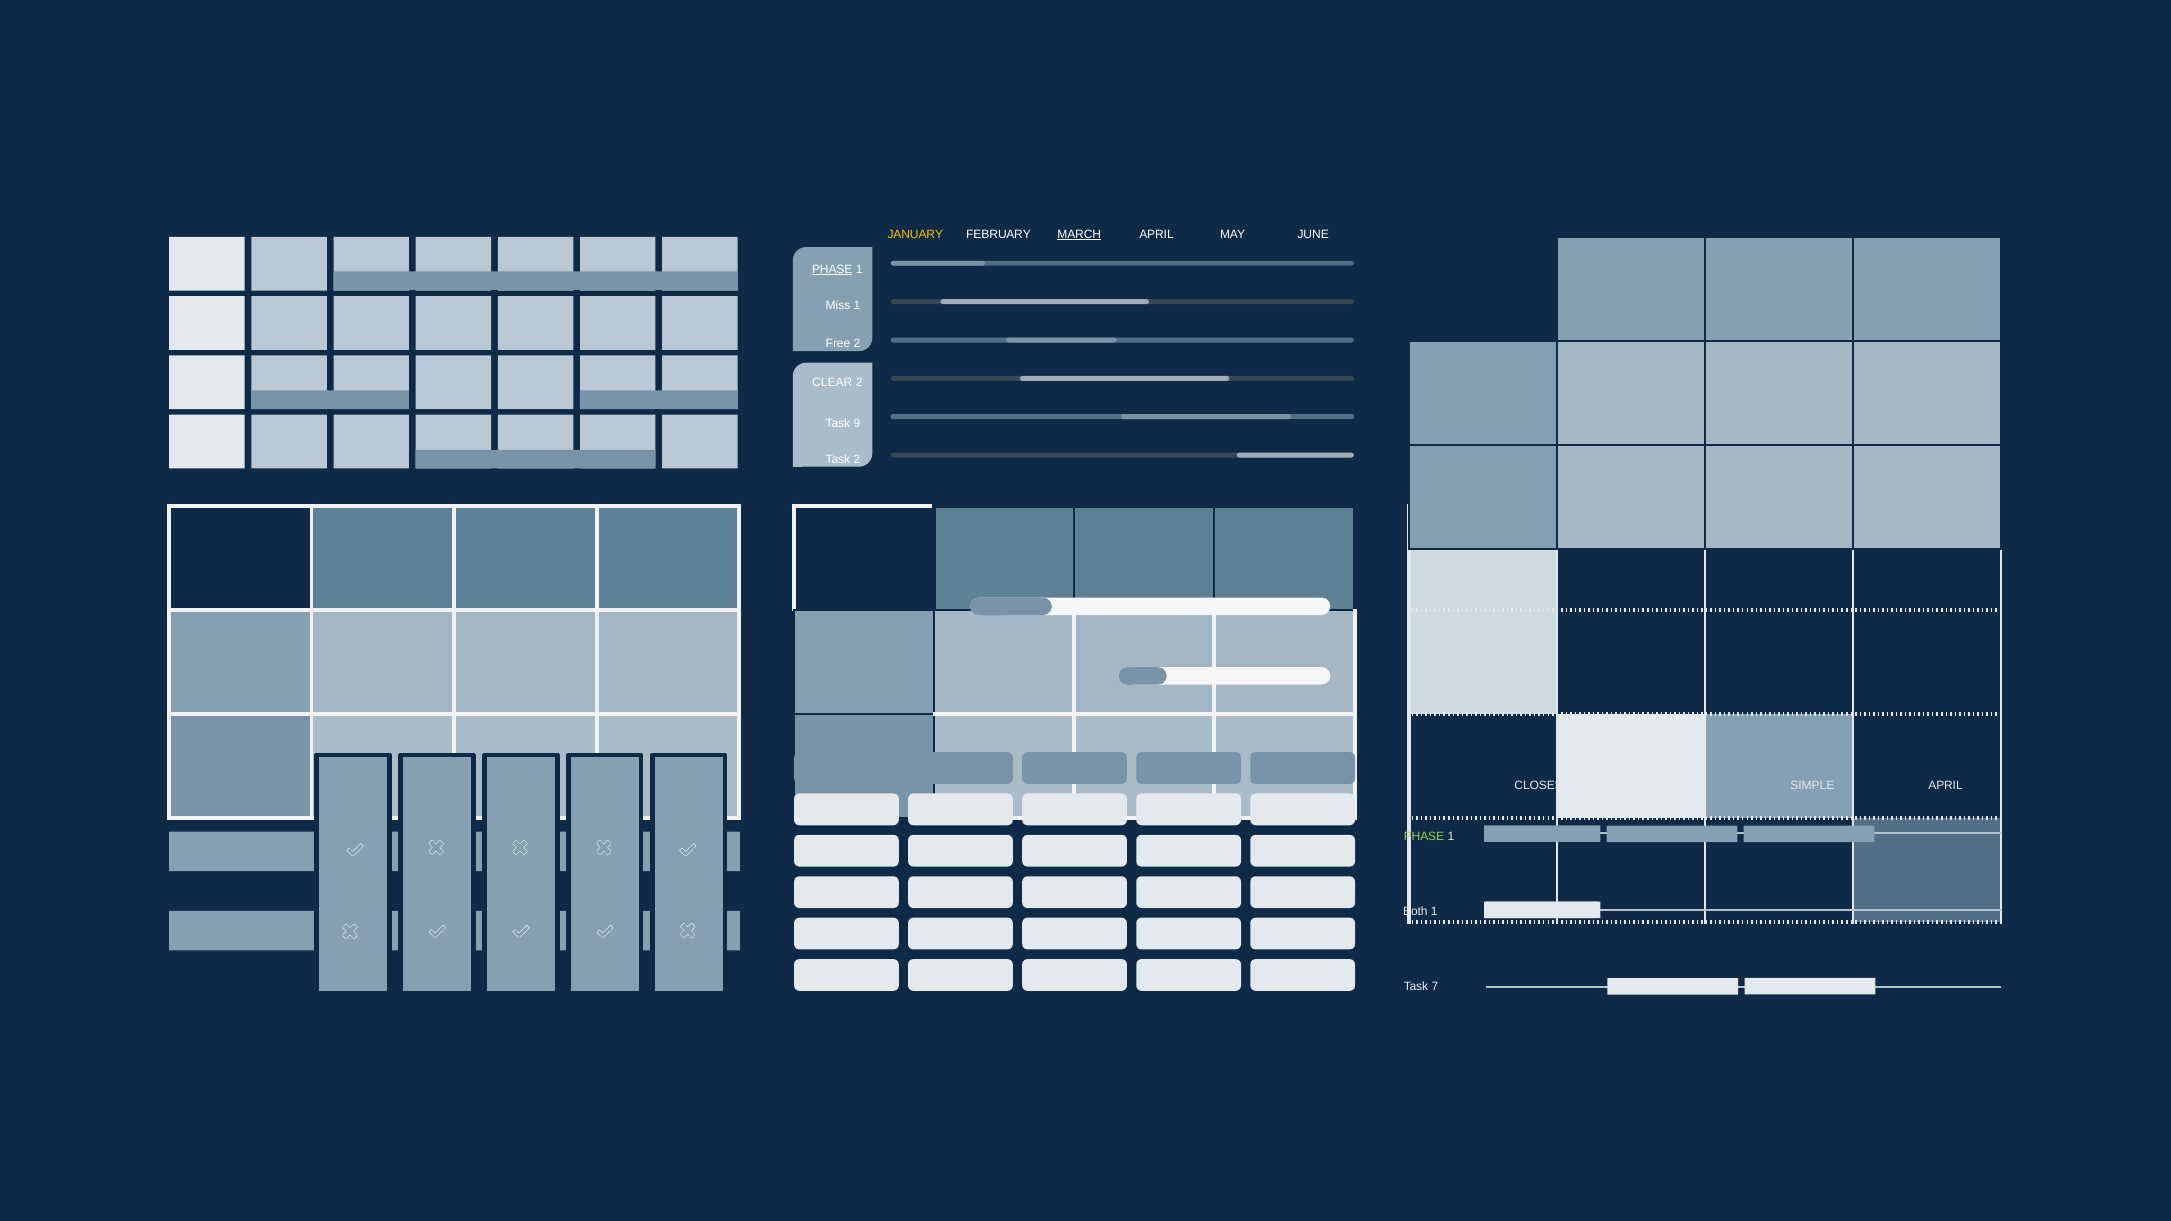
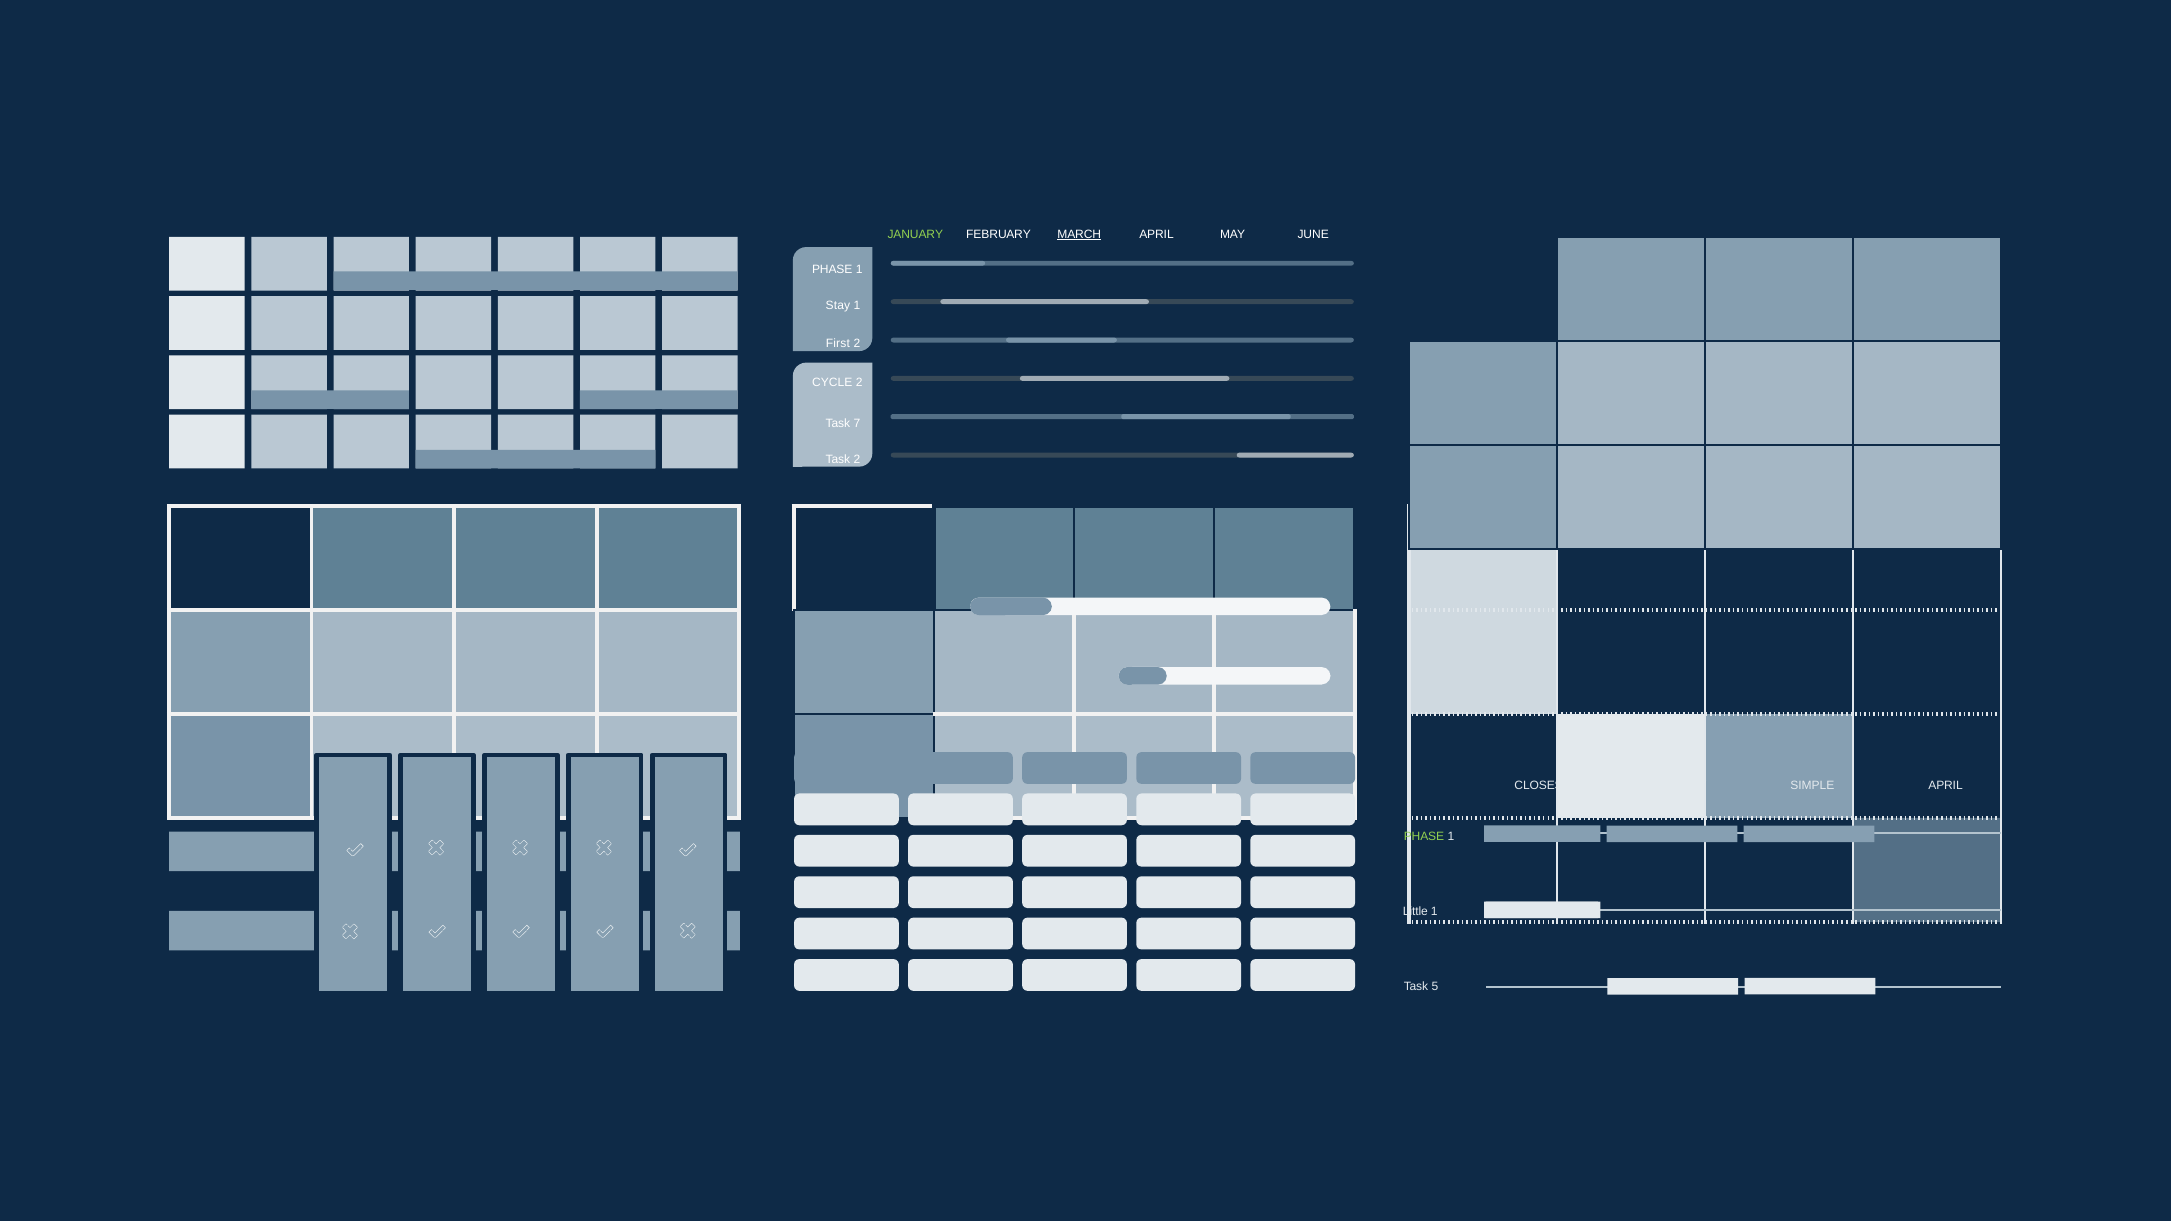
JANUARY colour: yellow -> light green
PHASE at (832, 269) underline: present -> none
Miss: Miss -> Stay
Free: Free -> First
CLEAR: CLEAR -> CYCLE
9: 9 -> 7
Both: Both -> Little
7: 7 -> 5
